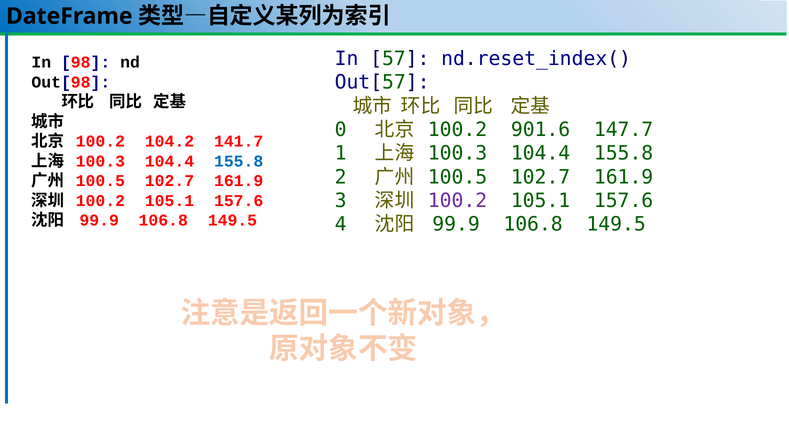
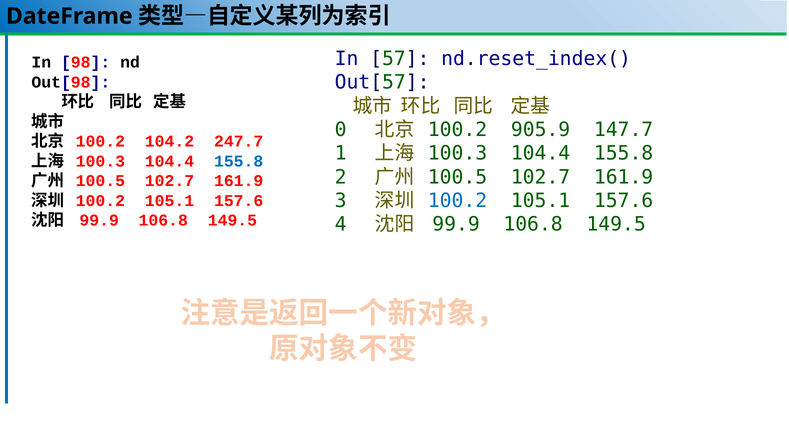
901.6: 901.6 -> 905.9
141.7: 141.7 -> 247.7
100.2 at (458, 201) colour: purple -> blue
